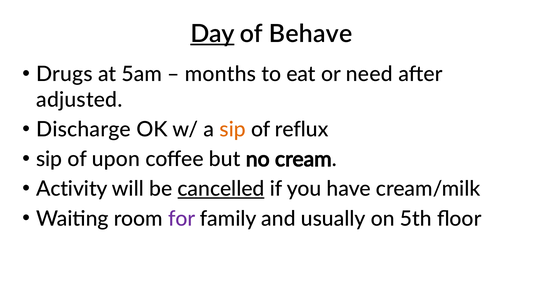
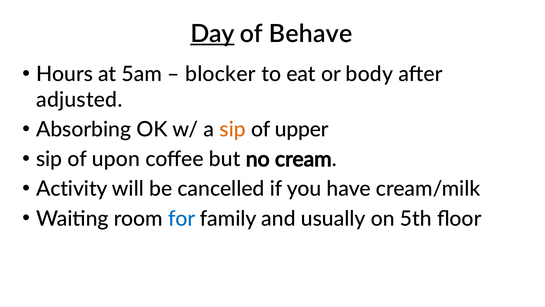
Drugs: Drugs -> Hours
months: months -> blocker
need: need -> body
Discharge: Discharge -> Absorbing
reflux: reflux -> upper
cancelled underline: present -> none
for colour: purple -> blue
